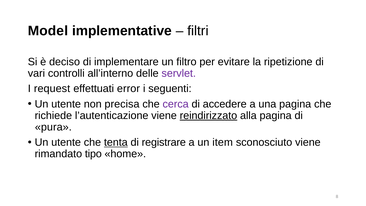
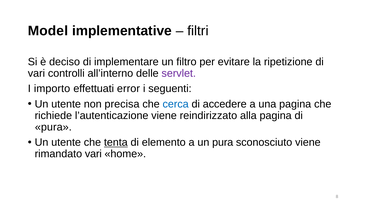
request: request -> importo
cerca colour: purple -> blue
reindirizzato underline: present -> none
registrare: registrare -> elemento
un item: item -> pura
rimandato tipo: tipo -> vari
